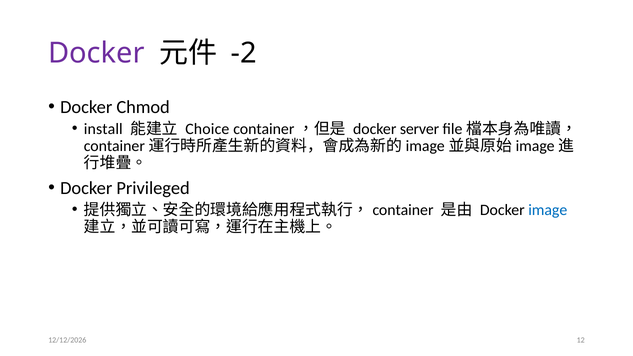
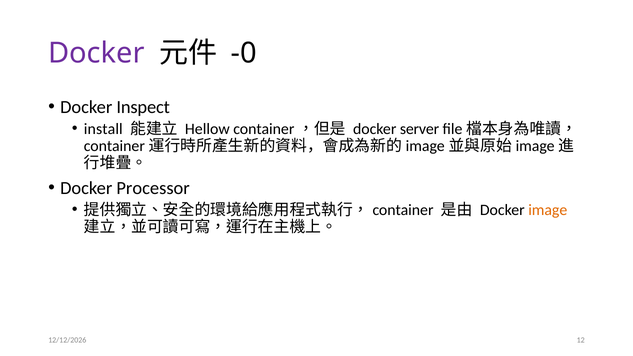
-2: -2 -> -0
Chmod: Chmod -> Inspect
Choice: Choice -> Hellow
Privileged: Privileged -> Processor
image colour: blue -> orange
